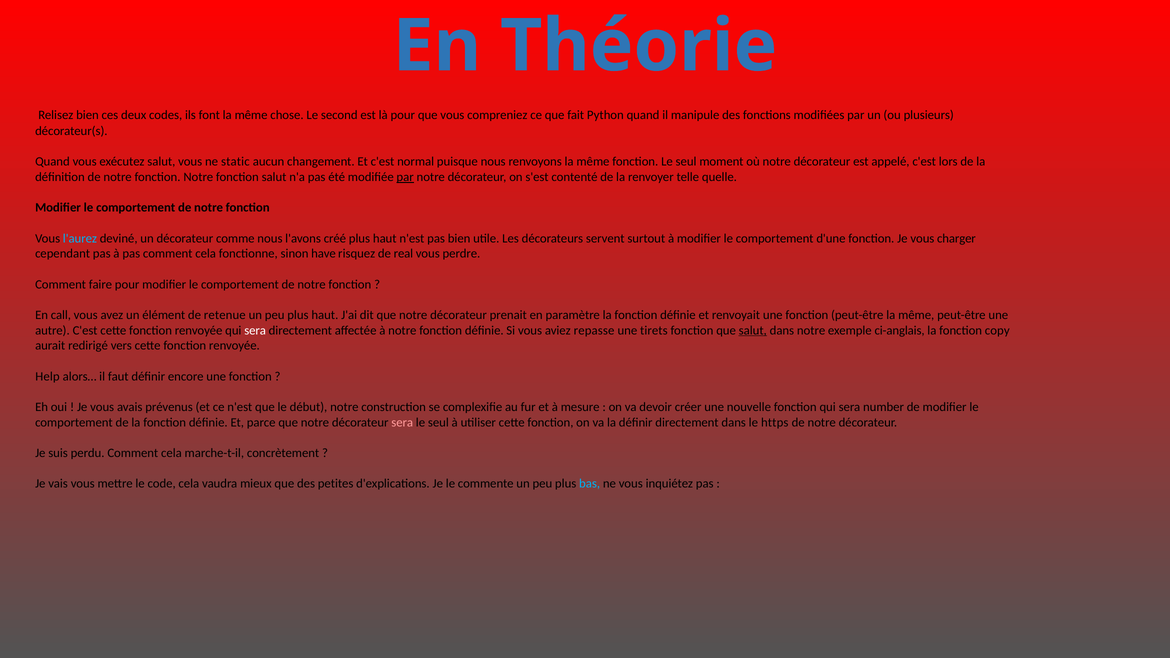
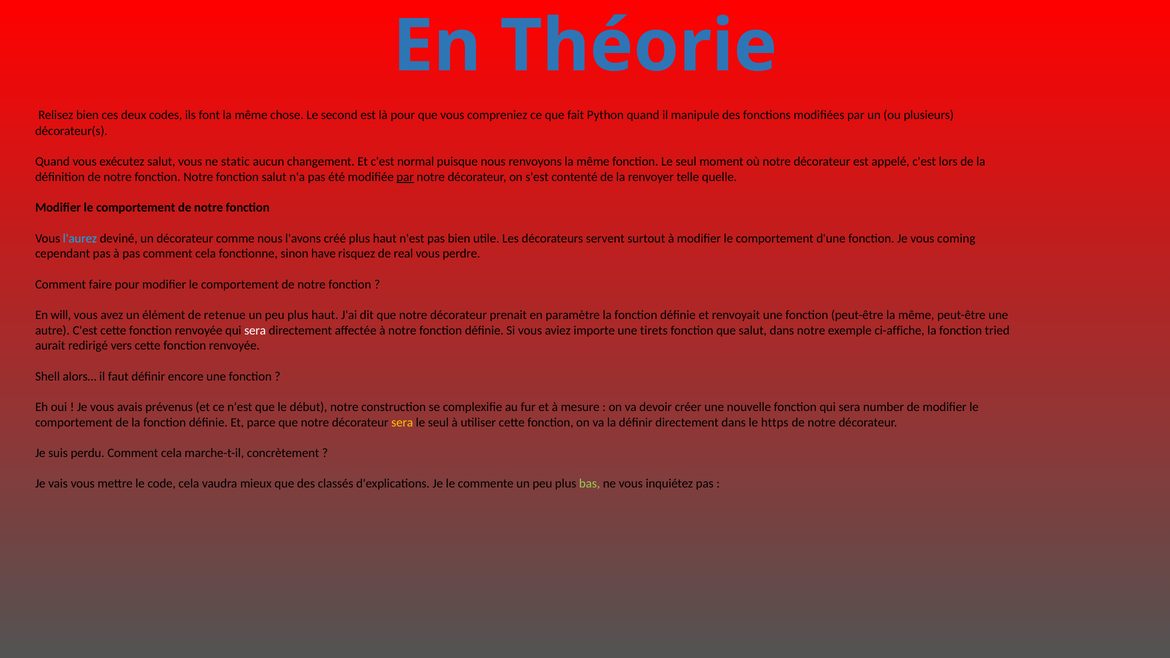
charger: charger -> coming
call: call -> will
repasse: repasse -> importe
salut at (753, 330) underline: present -> none
ci-anglais: ci-anglais -> ci-affiche
copy: copy -> tried
Help: Help -> Shell
sera at (402, 422) colour: pink -> yellow
petites: petites -> classés
bas colour: light blue -> light green
